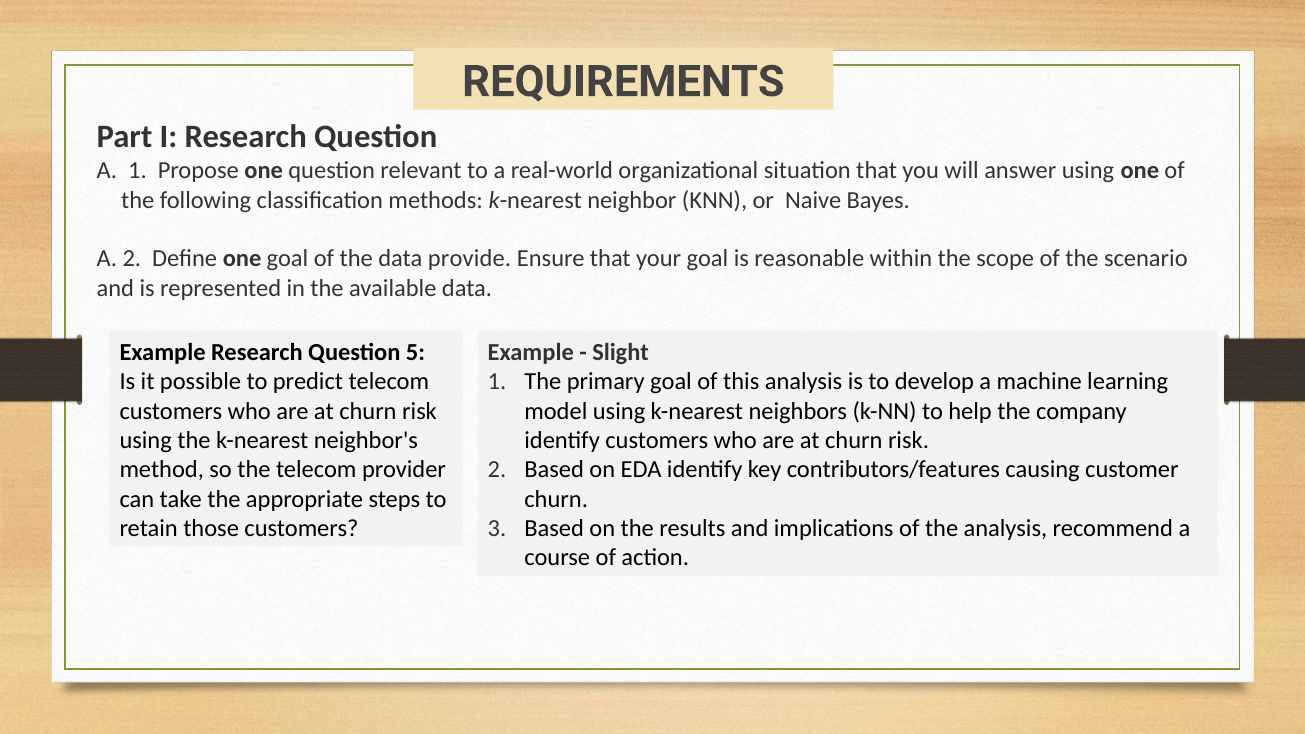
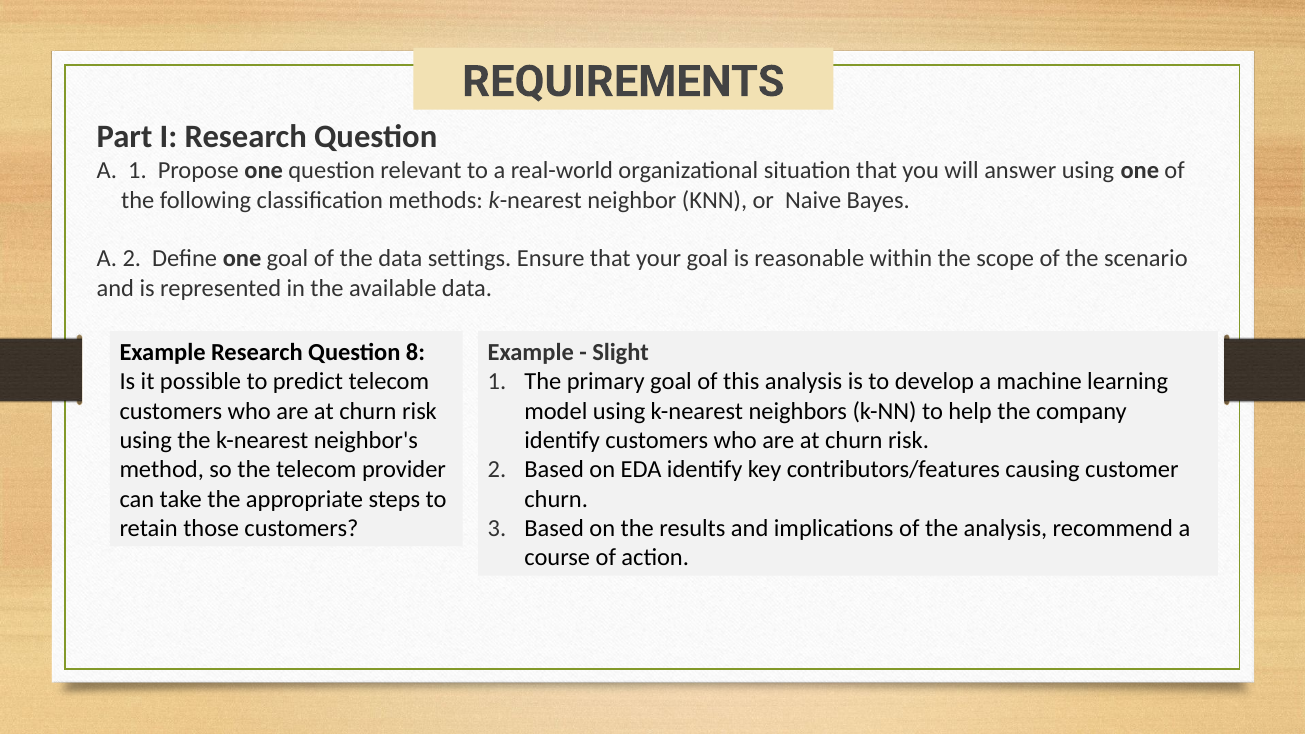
provide: provide -> settings
5: 5 -> 8
